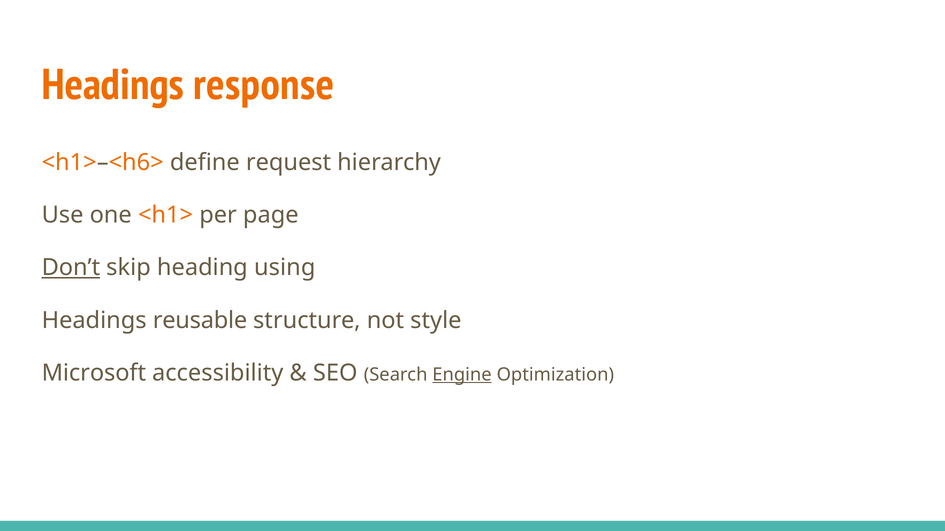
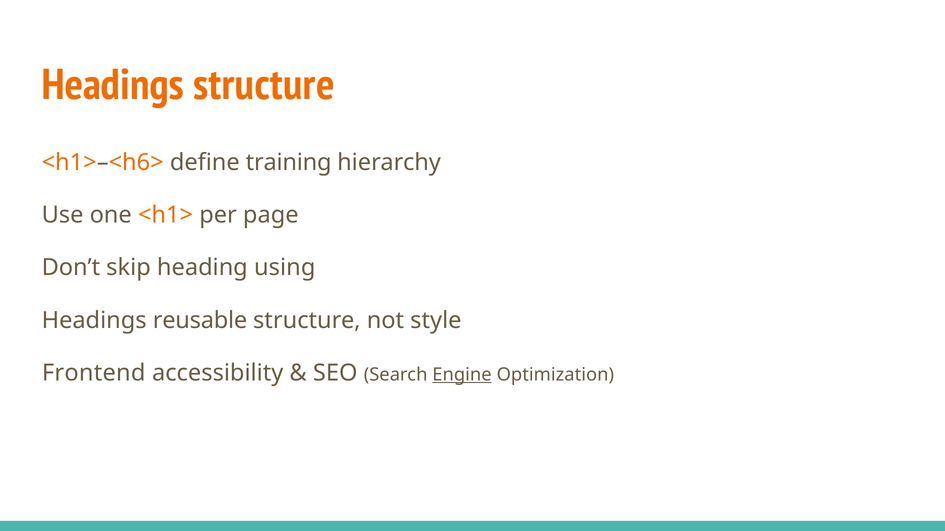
Headings response: response -> structure
request: request -> training
Don’t underline: present -> none
Microsoft: Microsoft -> Frontend
